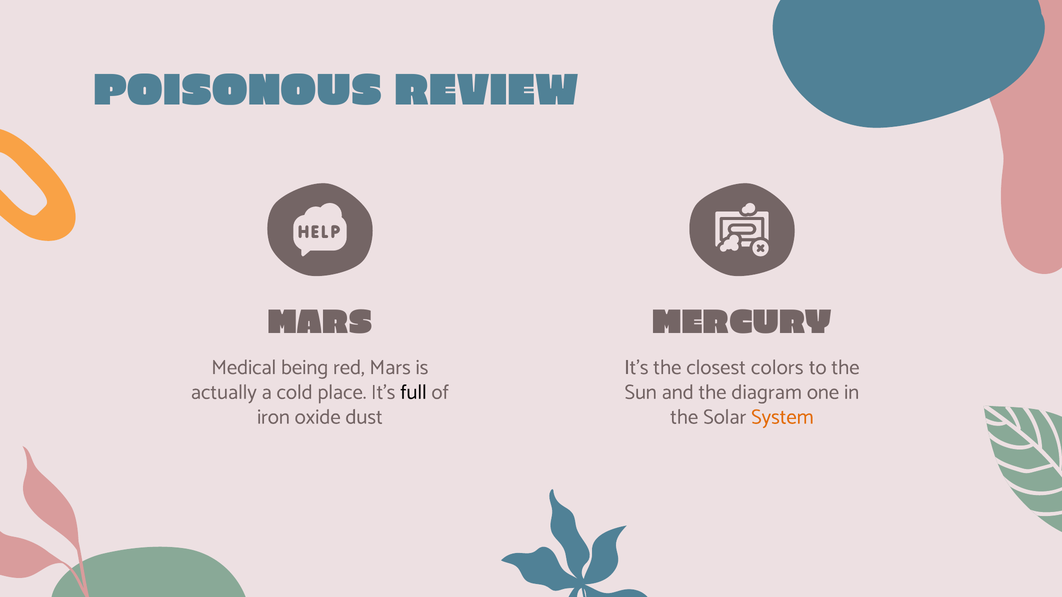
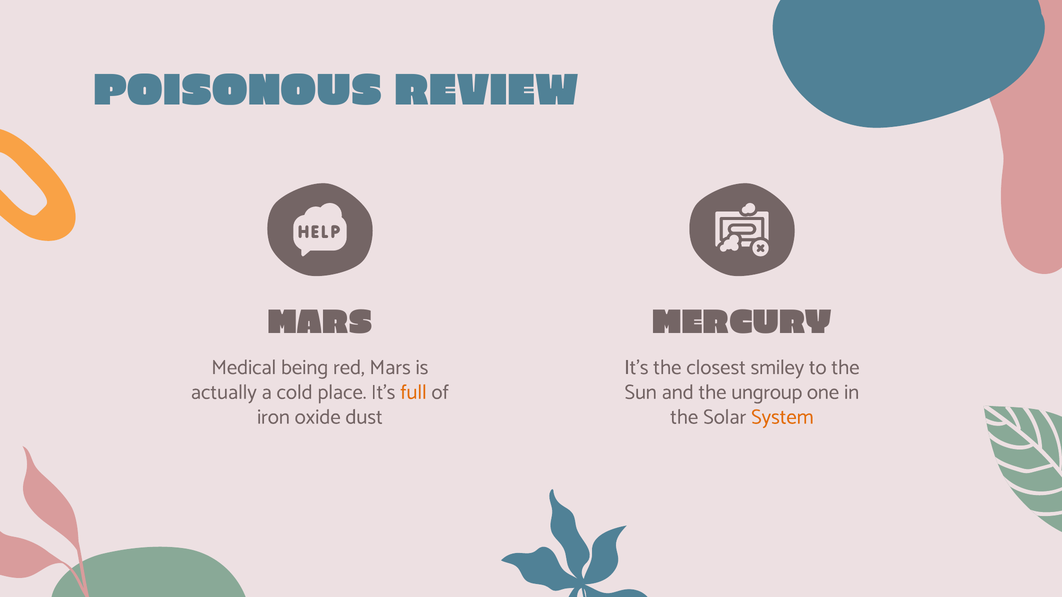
colors: colors -> smiley
full colour: black -> orange
diagram: diagram -> ungroup
